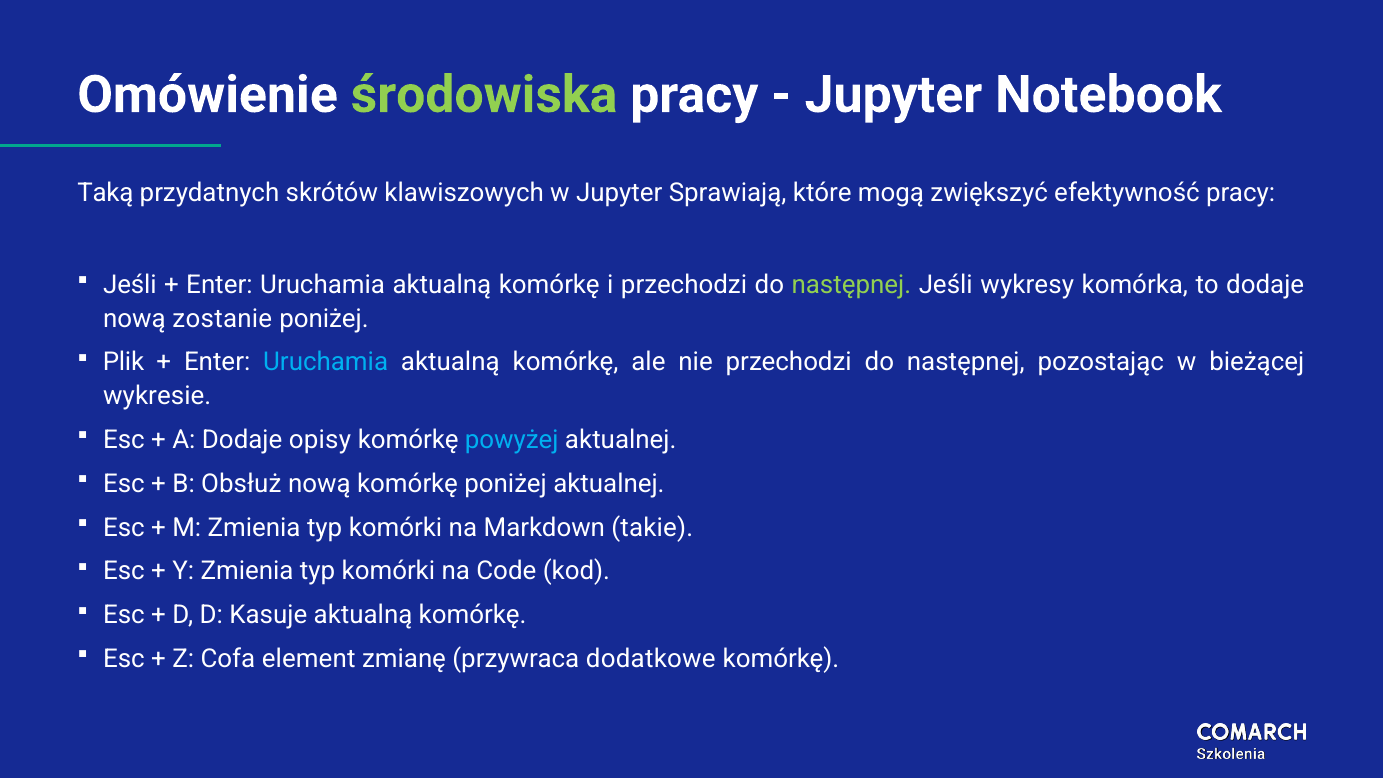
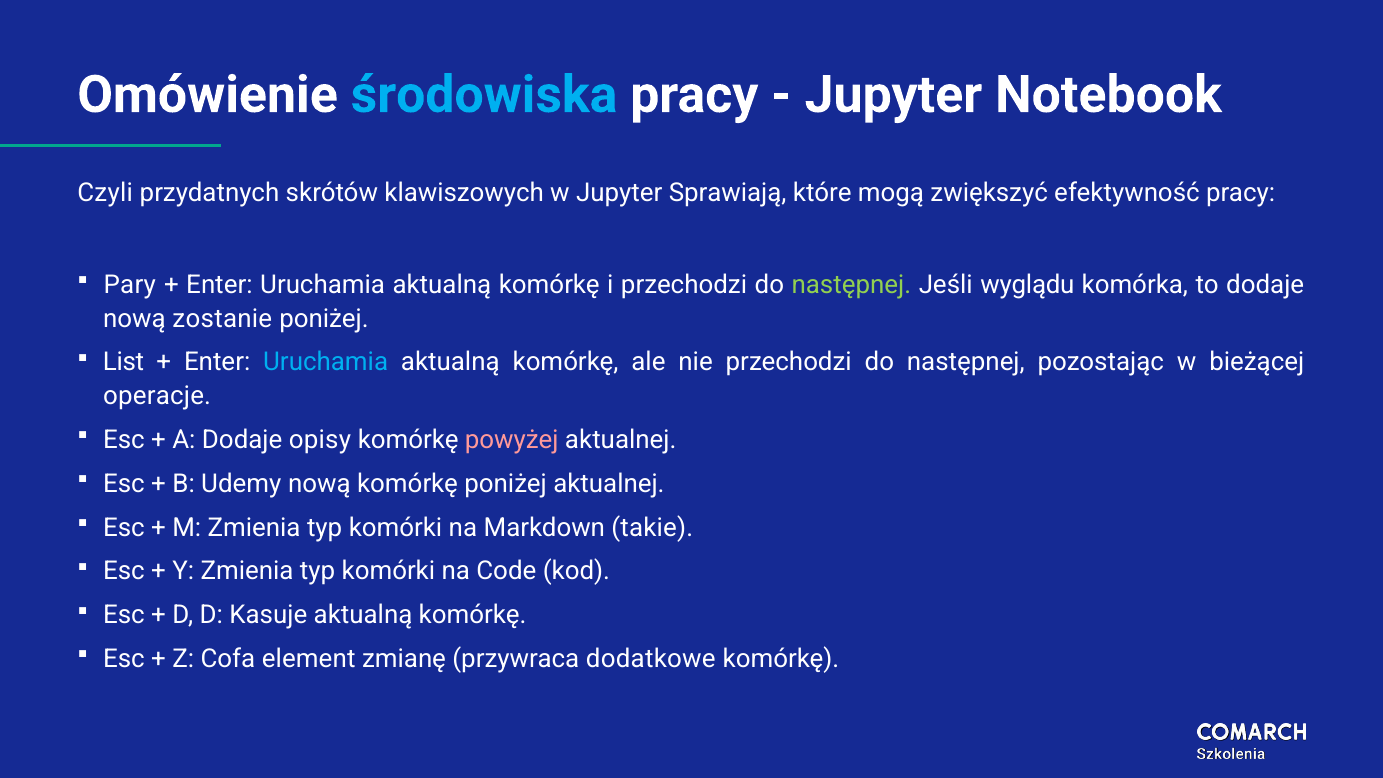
środowiska colour: light green -> light blue
Taką: Taką -> Czyli
Jeśli at (130, 285): Jeśli -> Pary
wykresy: wykresy -> wyglądu
Plik: Plik -> List
wykresie: wykresie -> operacje
powyżej colour: light blue -> pink
Obsłuż: Obsłuż -> Udemy
